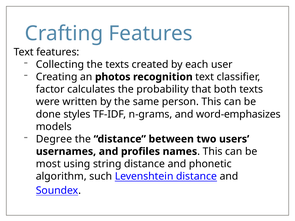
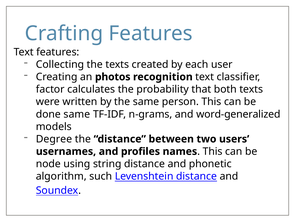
done styles: styles -> same
word-emphasizes: word-emphasizes -> word-generalized
most: most -> node
